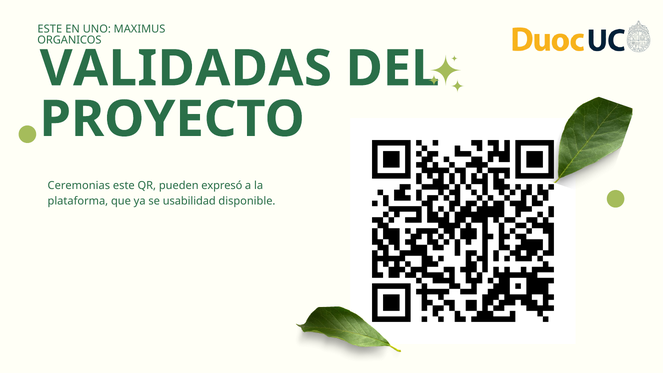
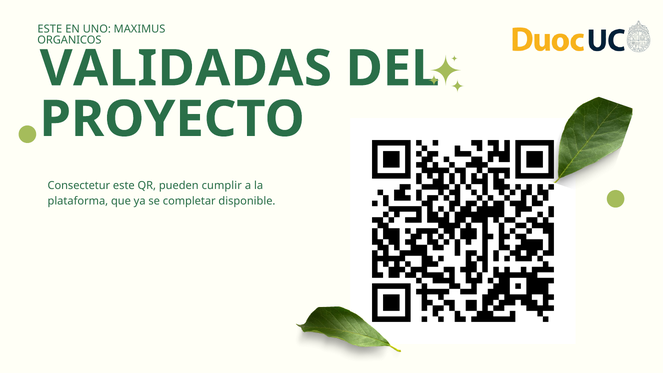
Ceremonias: Ceremonias -> Consectetur
expresó: expresó -> cumplir
usabilidad: usabilidad -> completar
